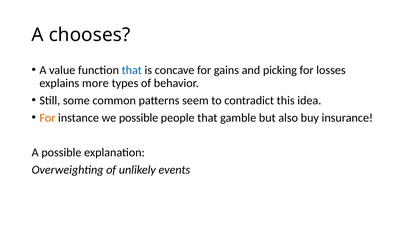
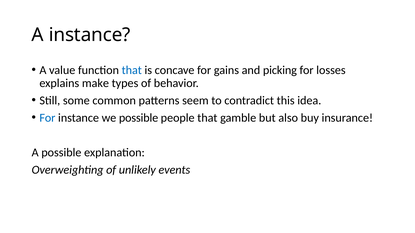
A chooses: chooses -> instance
more: more -> make
For at (47, 118) colour: orange -> blue
